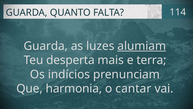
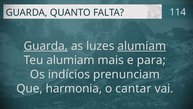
Guarda at (46, 46) underline: none -> present
Teu desperta: desperta -> alumiam
terra: terra -> para
